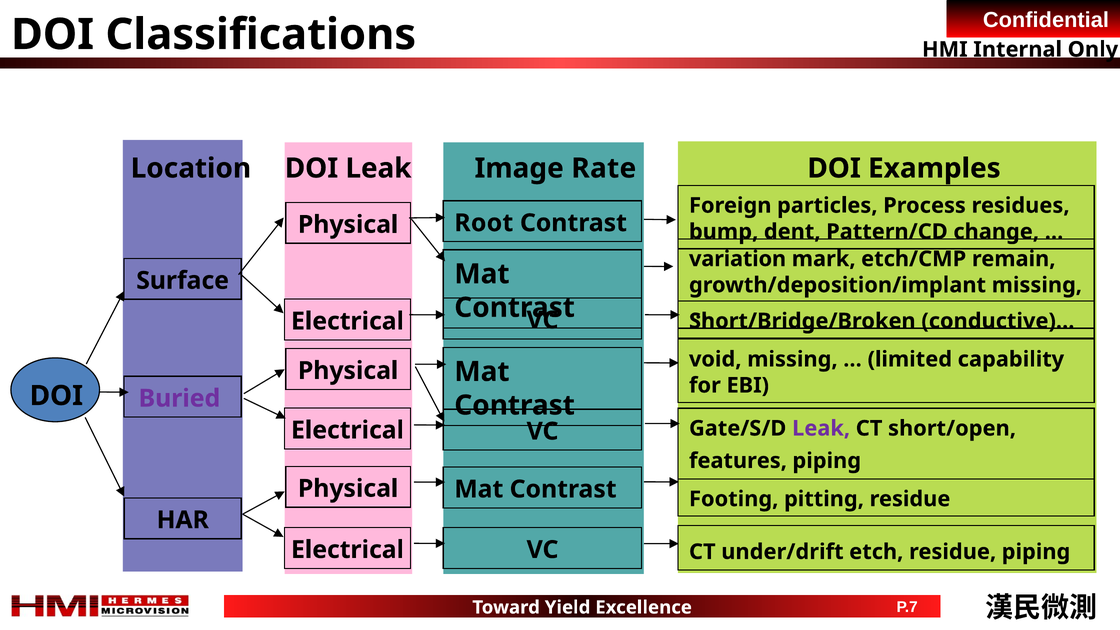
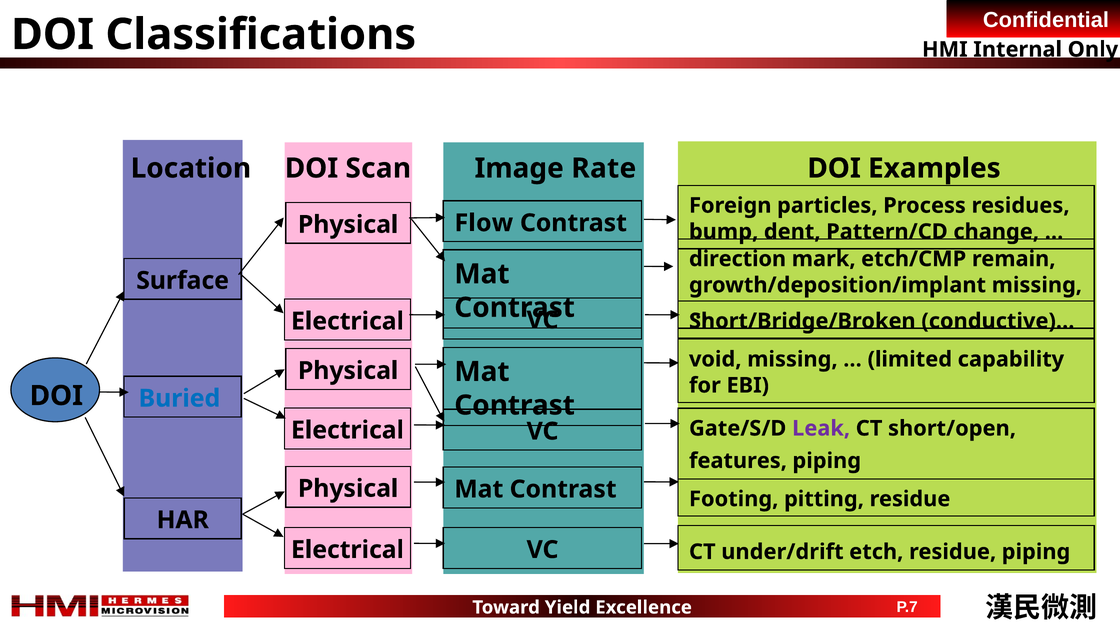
DOI Leak: Leak -> Scan
Root: Root -> Flow
variation: variation -> direction
Buried colour: purple -> blue
